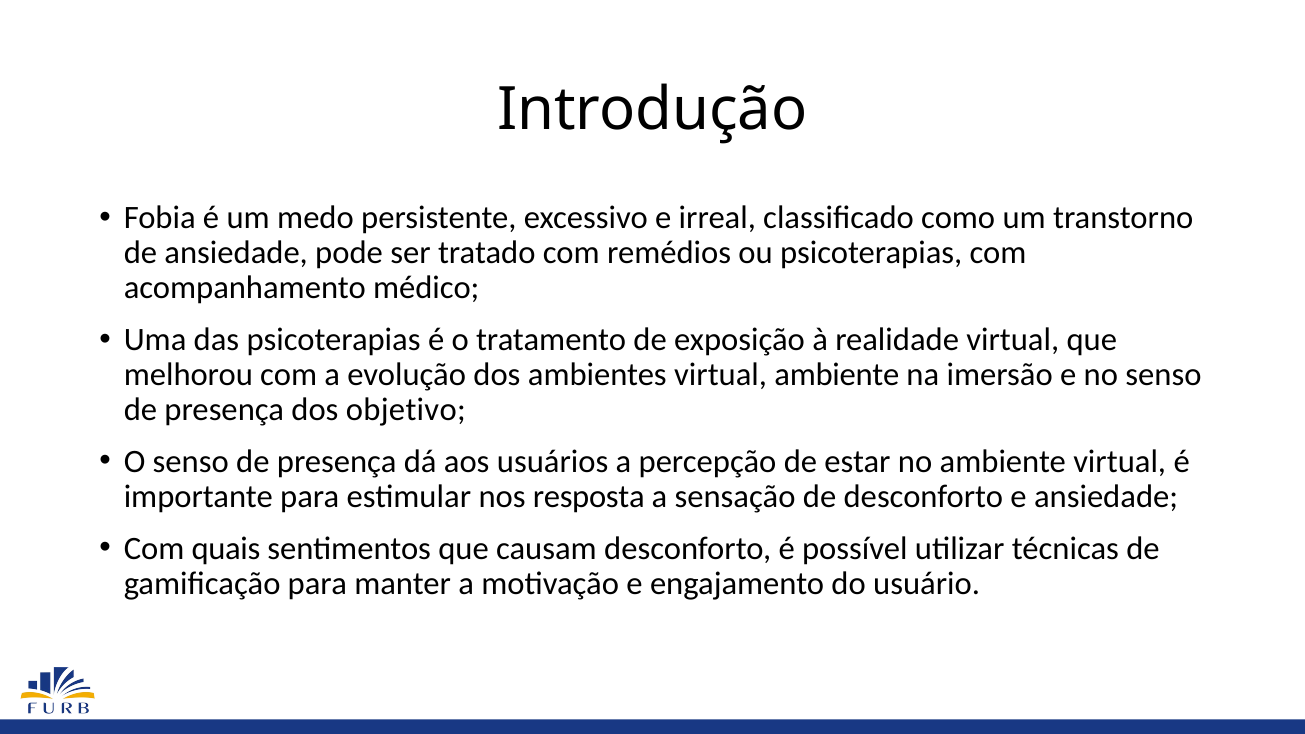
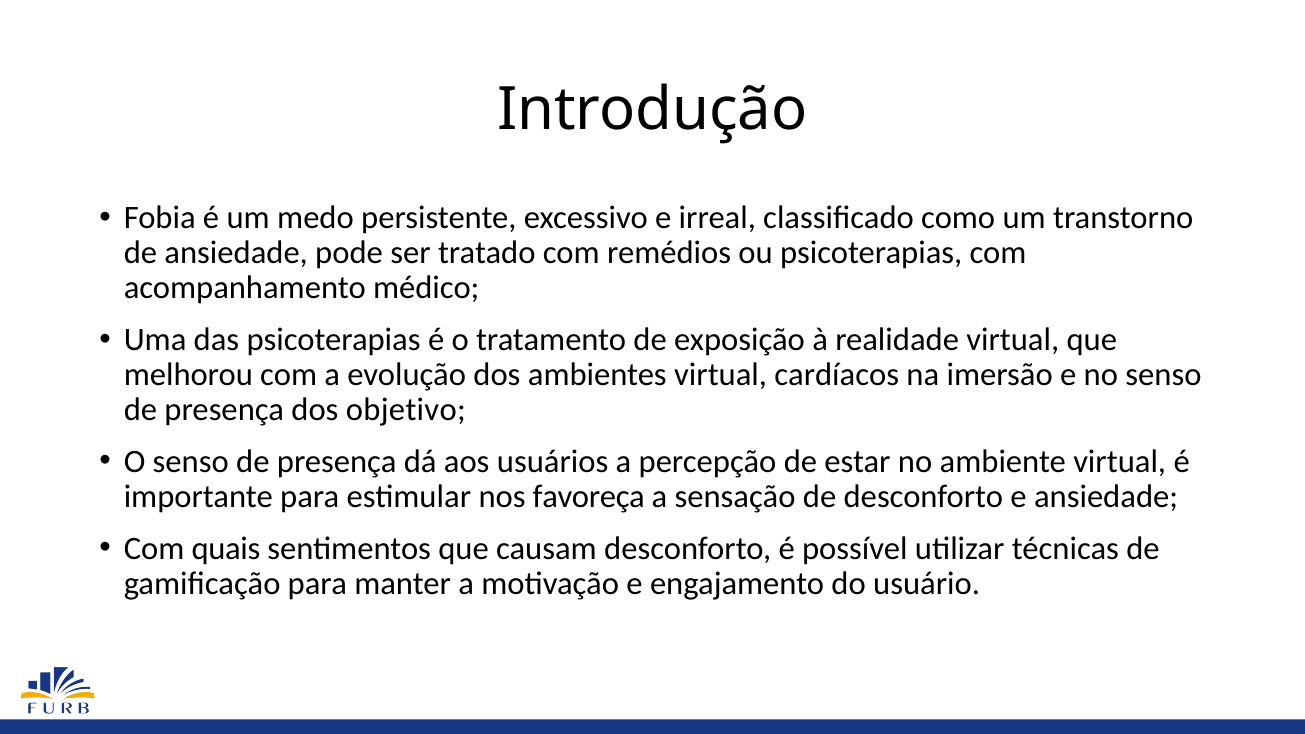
virtual ambiente: ambiente -> cardíacos
resposta: resposta -> favoreça
